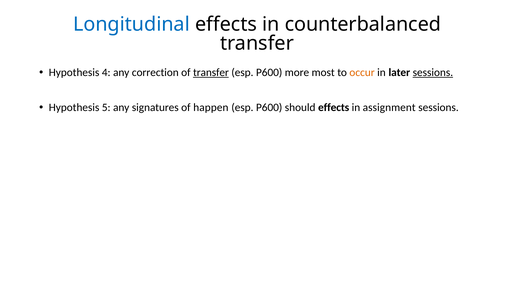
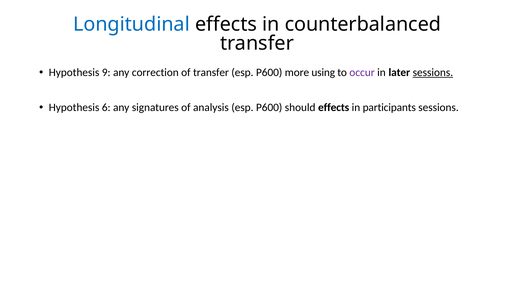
4: 4 -> 9
transfer at (211, 73) underline: present -> none
most: most -> using
occur colour: orange -> purple
5: 5 -> 6
happen: happen -> analysis
assignment: assignment -> participants
